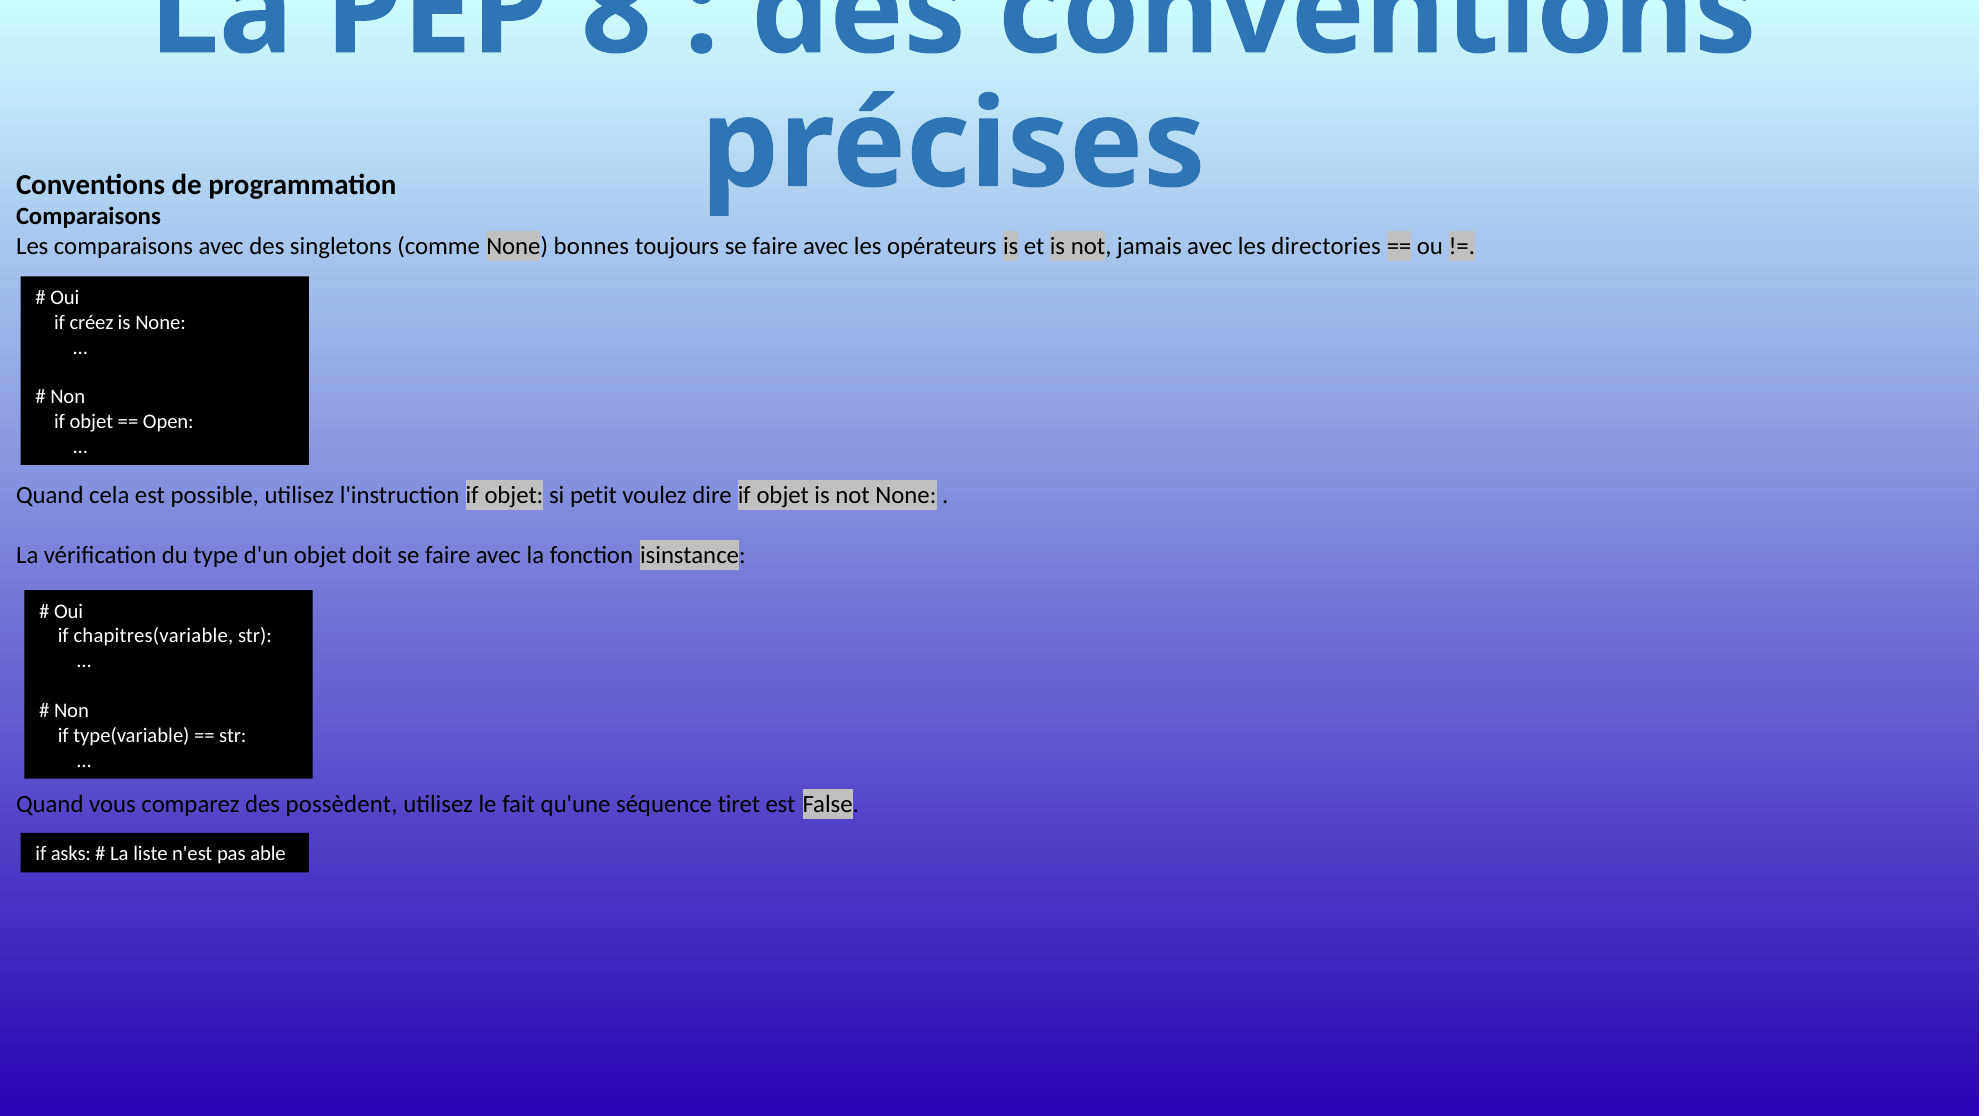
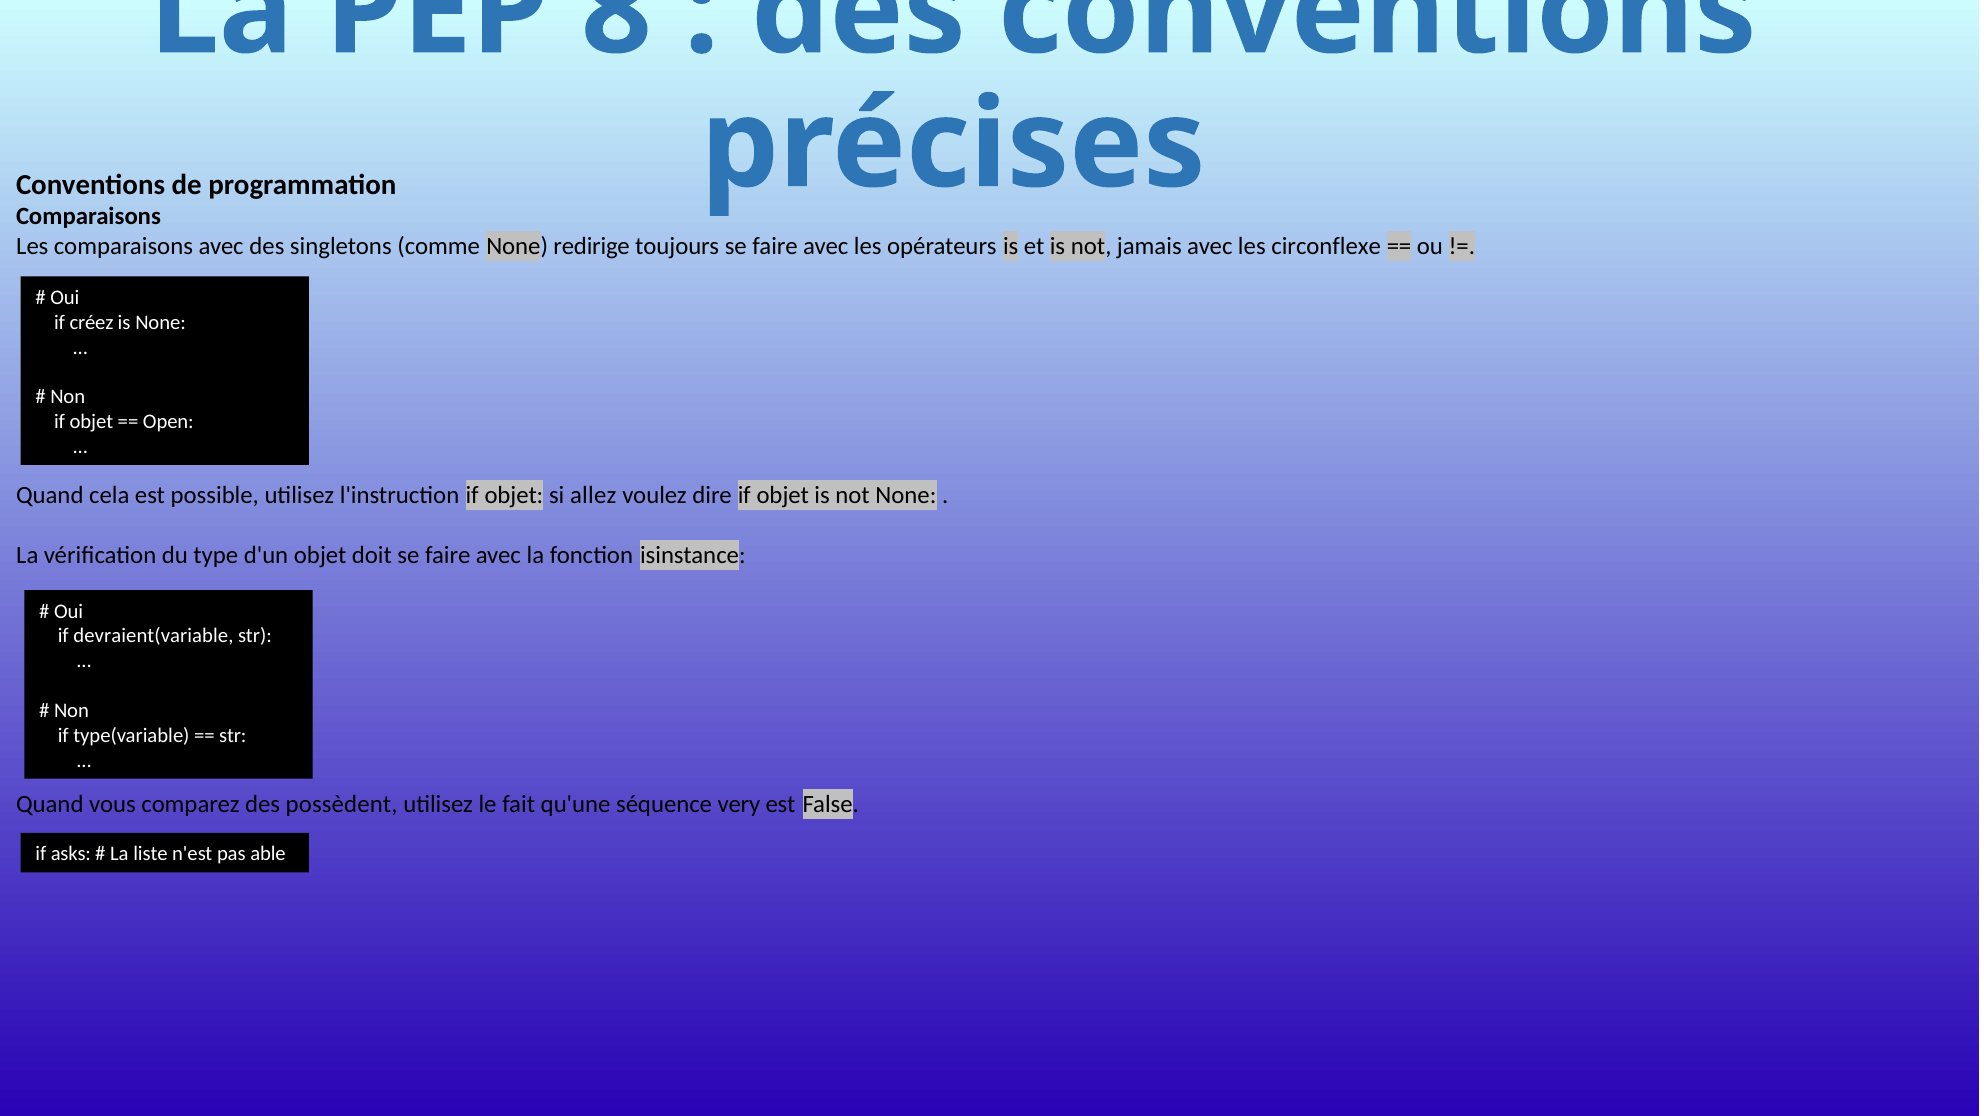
bonnes: bonnes -> redirige
directories: directories -> circonflexe
petit: petit -> allez
chapitres(variable: chapitres(variable -> devraient(variable
tiret: tiret -> very
